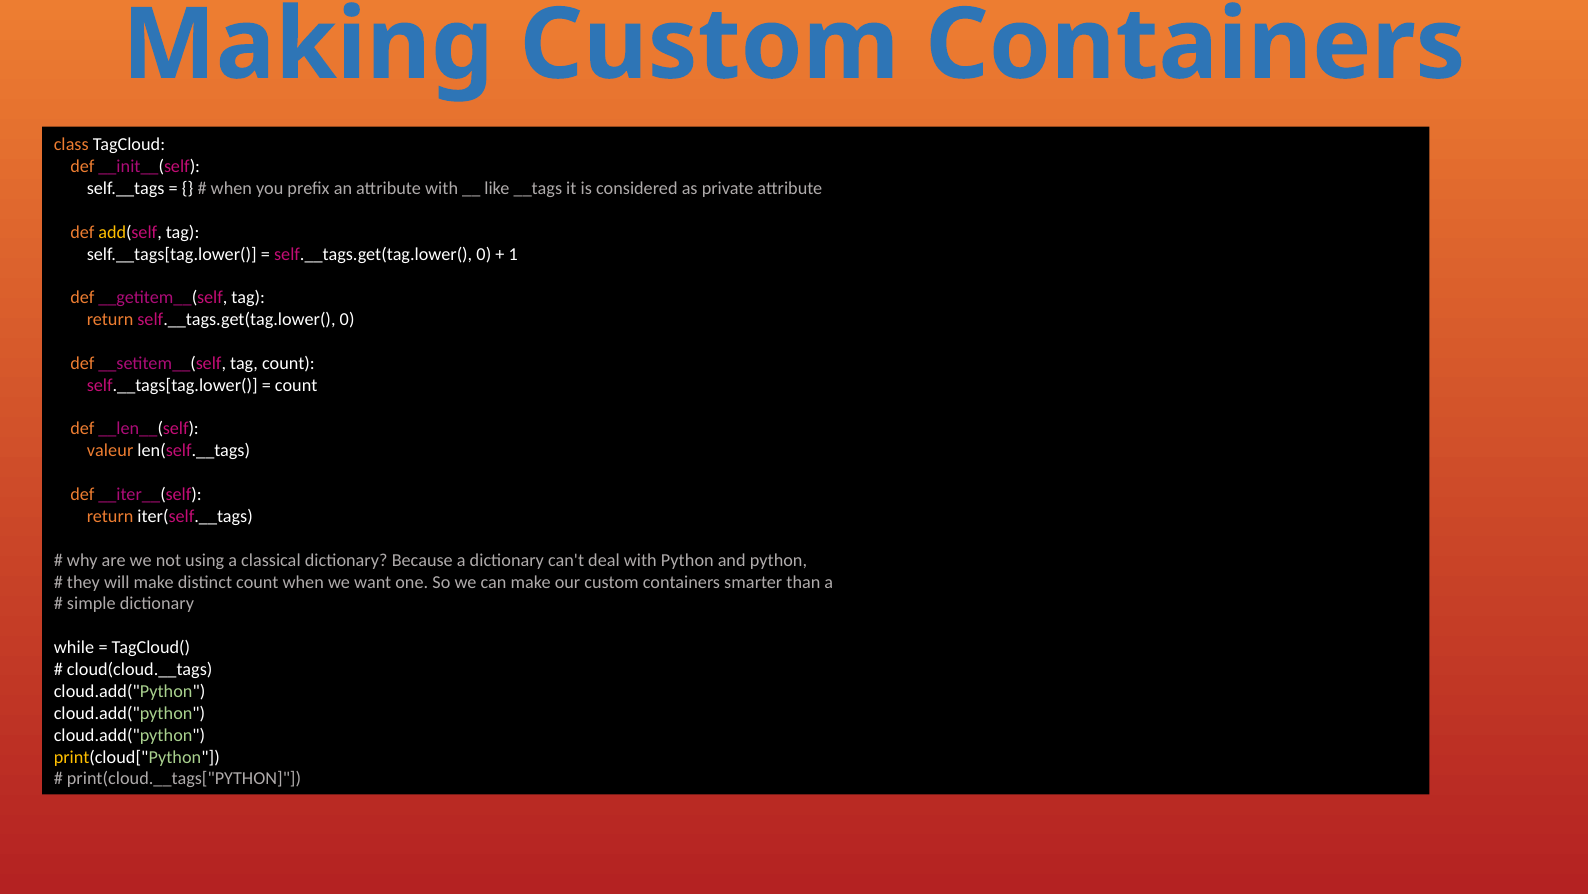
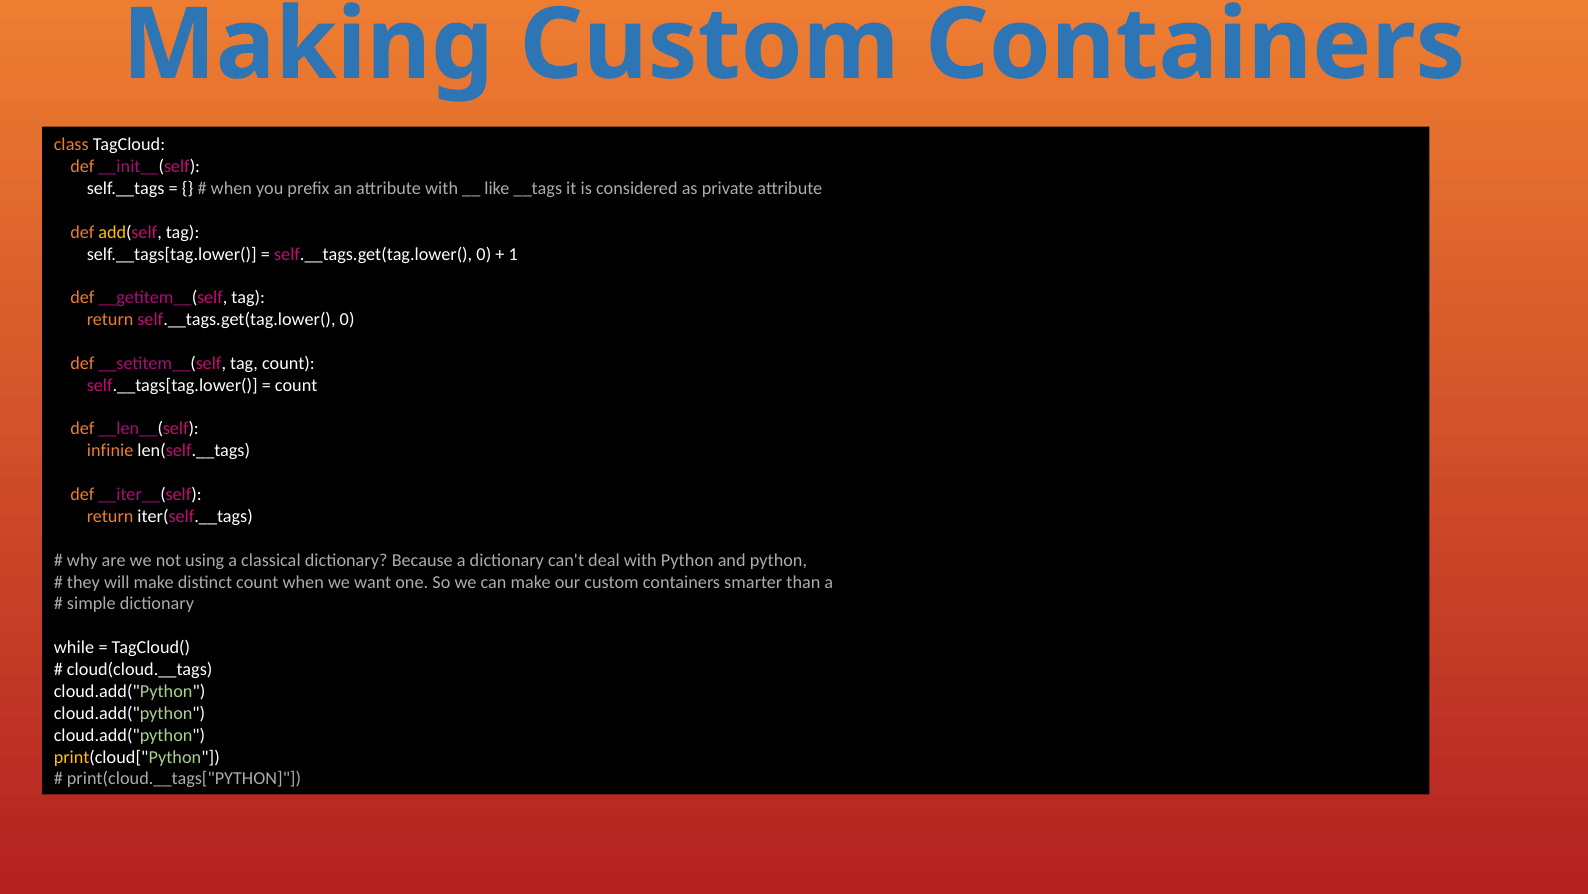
valeur: valeur -> infinie
